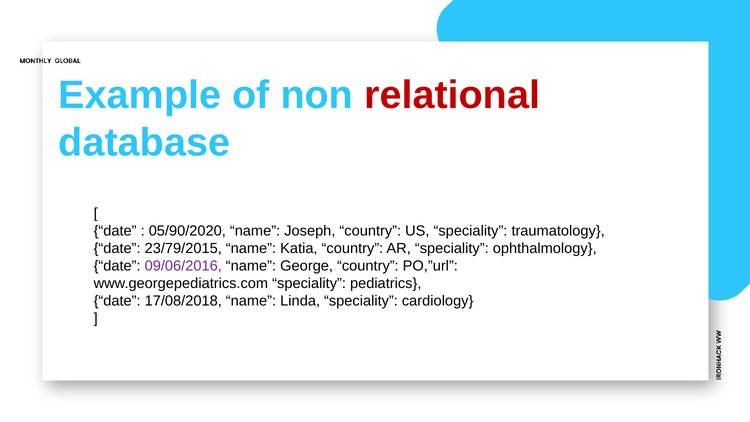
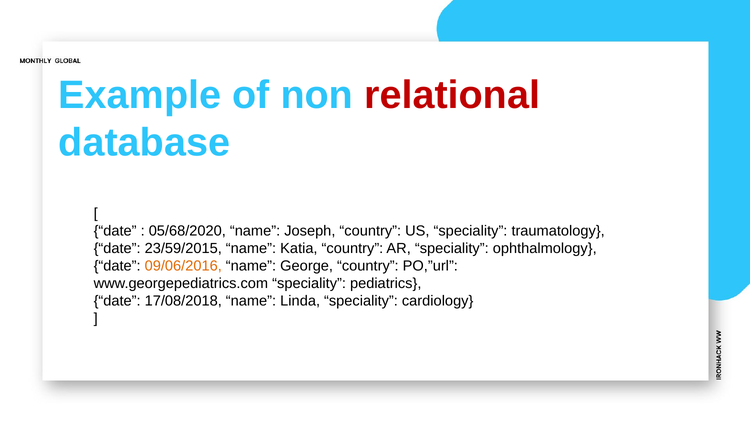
05/90/2020: 05/90/2020 -> 05/68/2020
23/79/2015: 23/79/2015 -> 23/59/2015
09/06/2016 colour: purple -> orange
